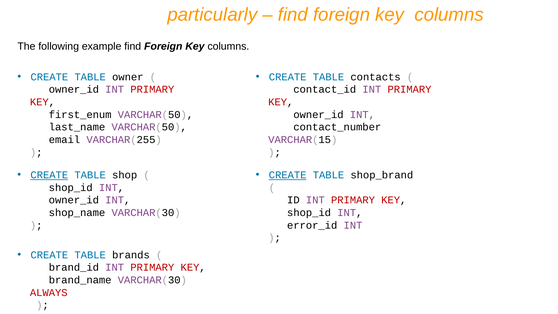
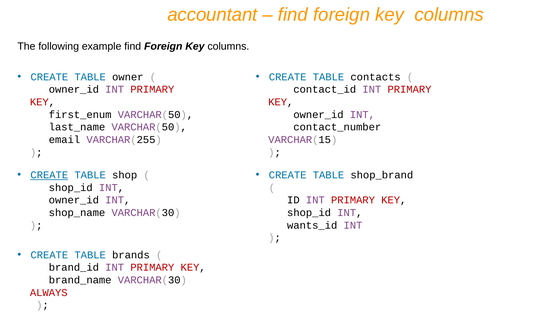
particularly: particularly -> accountant
CREATE at (288, 175) underline: present -> none
error_id: error_id -> wants_id
